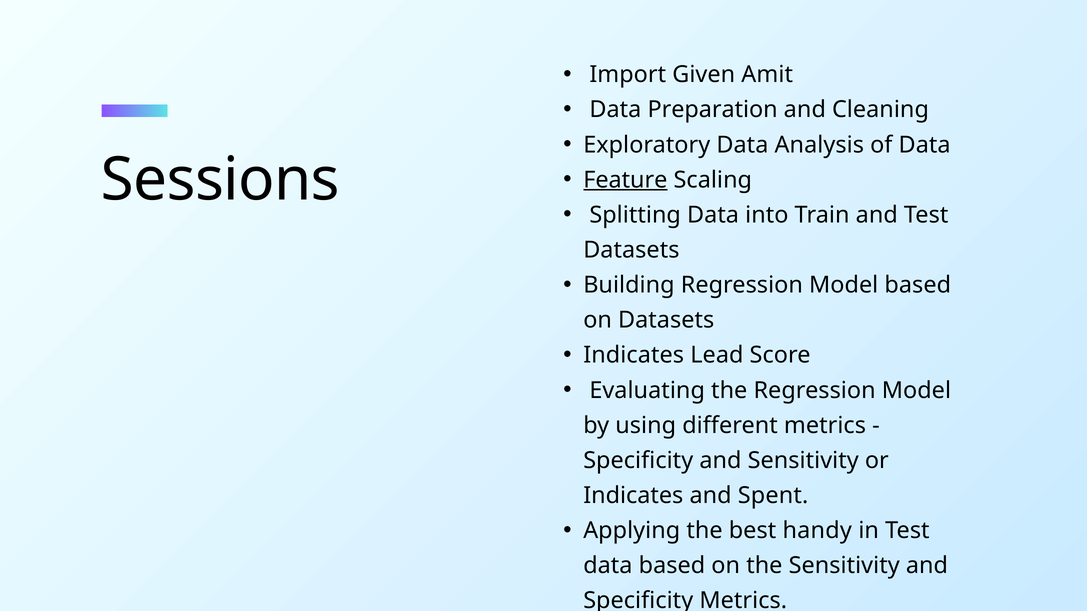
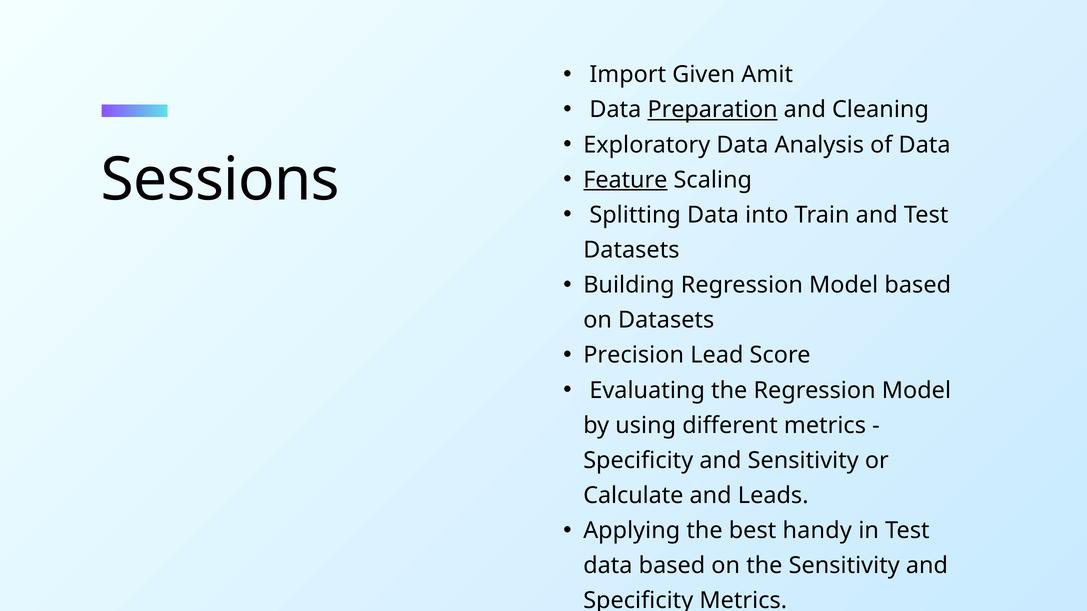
Preparation underline: none -> present
Indicates at (634, 355): Indicates -> Precision
Indicates at (633, 496): Indicates -> Calculate
Spent: Spent -> Leads
